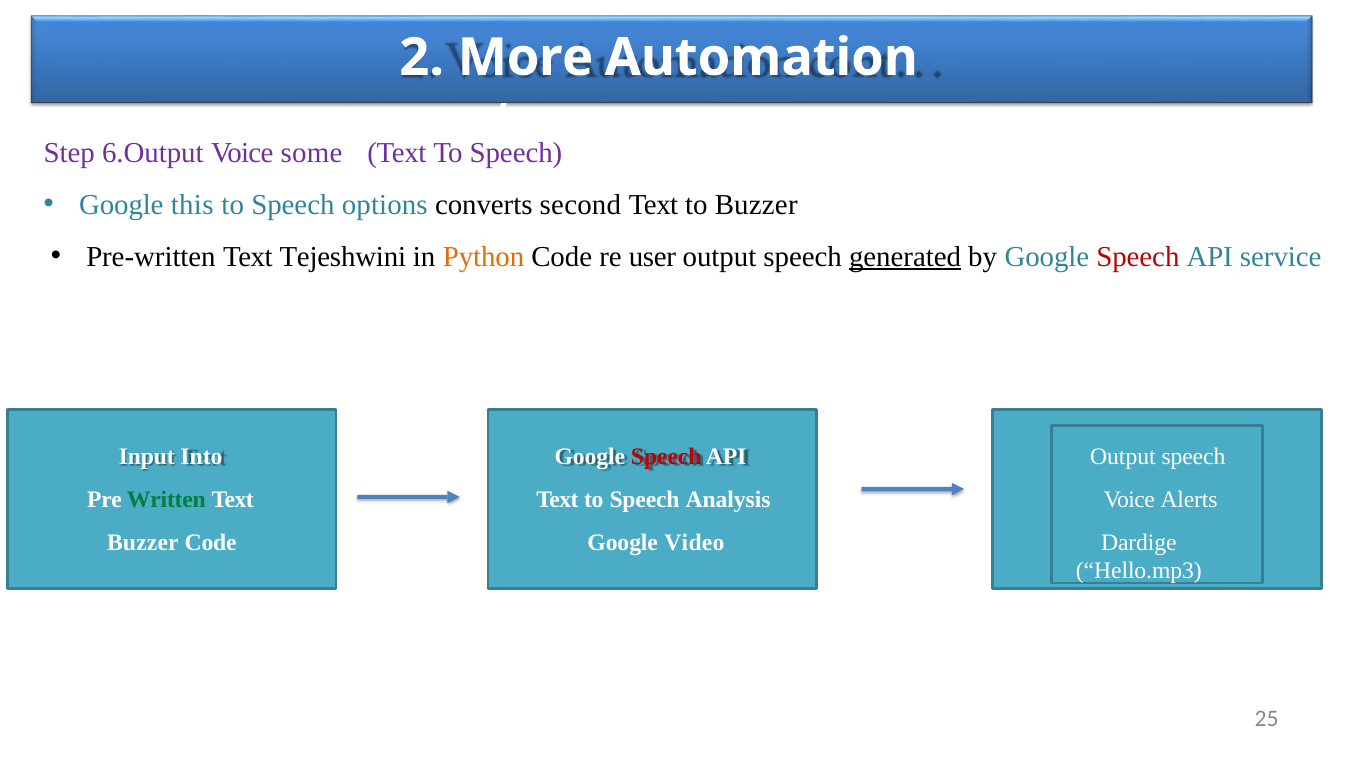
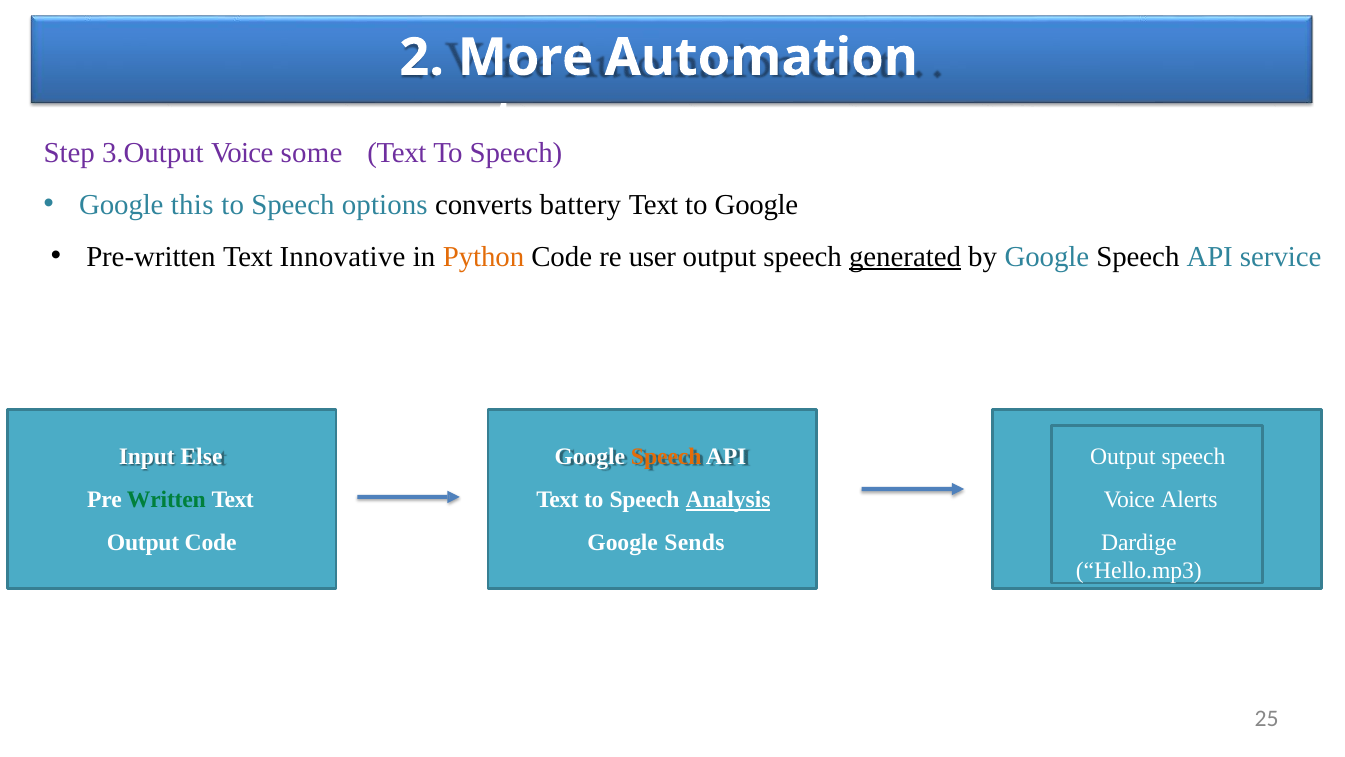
6.Output: 6.Output -> 3.Output
second: second -> battery
to Buzzer: Buzzer -> Google
Tejeshwini: Tejeshwini -> Innovative
Speech at (1138, 257) colour: red -> black
Into: Into -> Else
Speech at (666, 457) colour: red -> orange
Analysis underline: none -> present
Buzzer at (143, 542): Buzzer -> Output
Video: Video -> Sends
